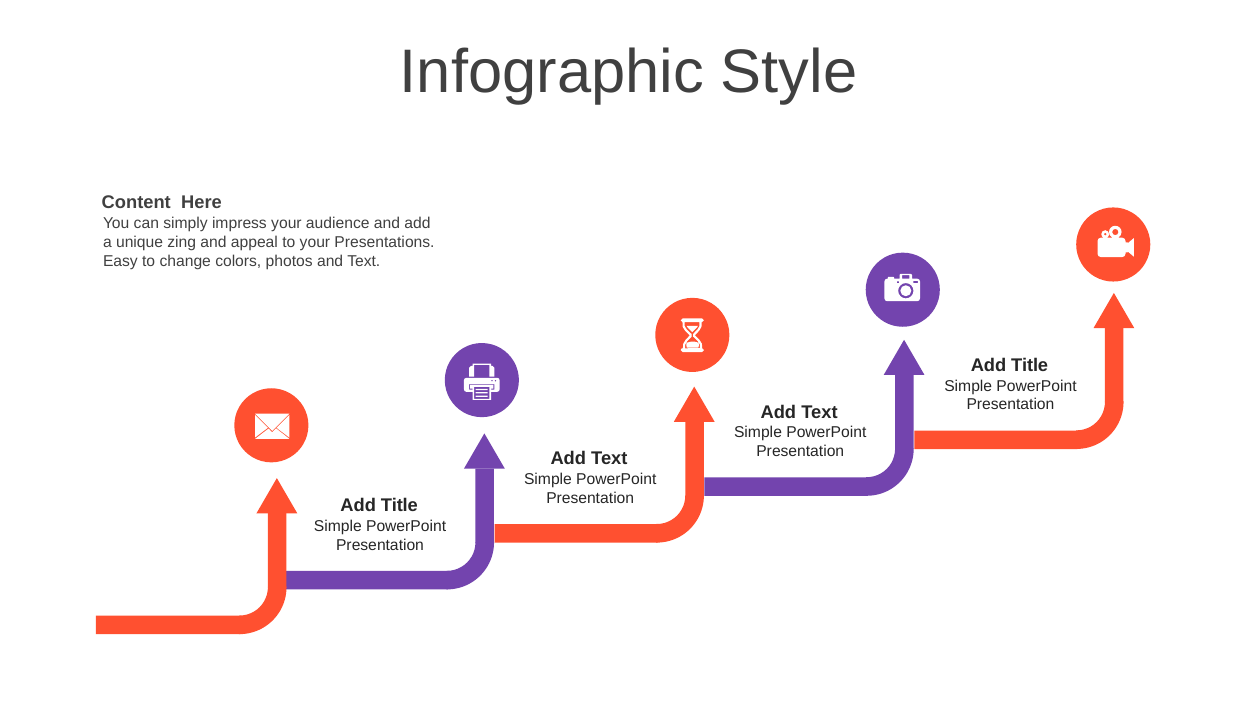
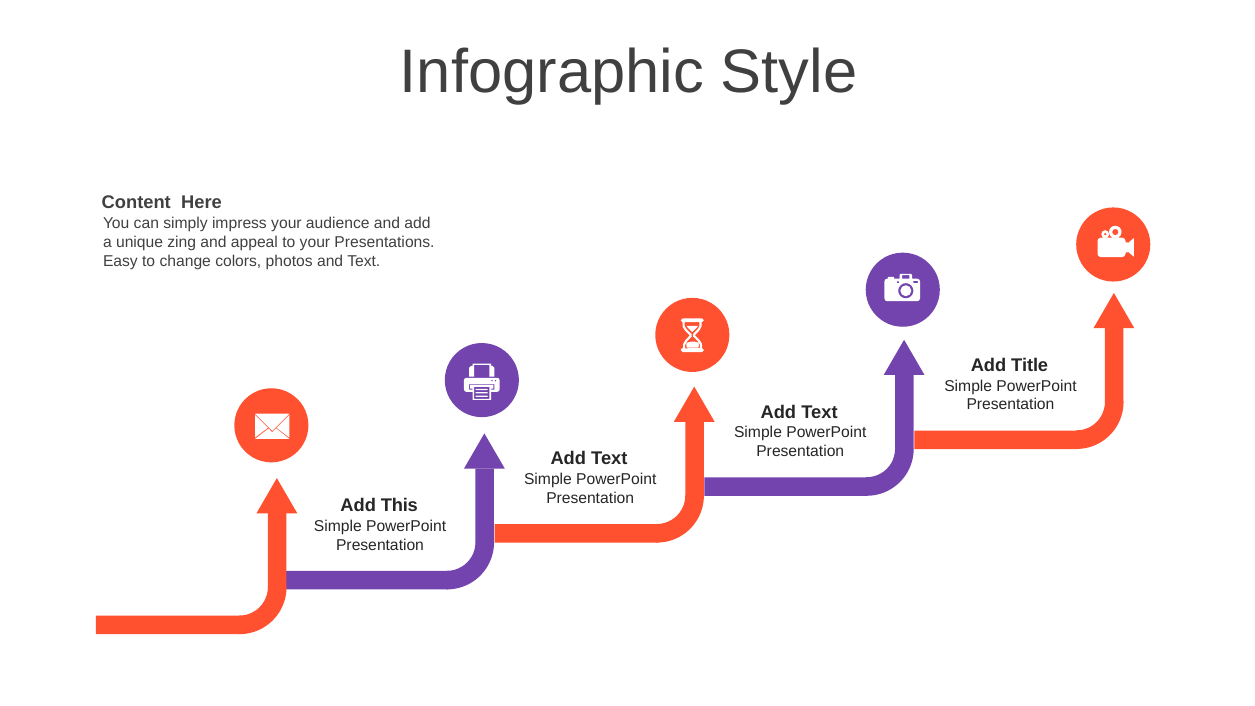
Title at (399, 506): Title -> This
